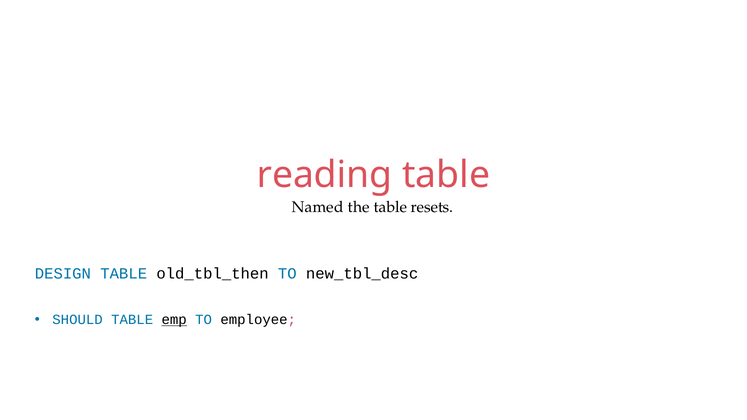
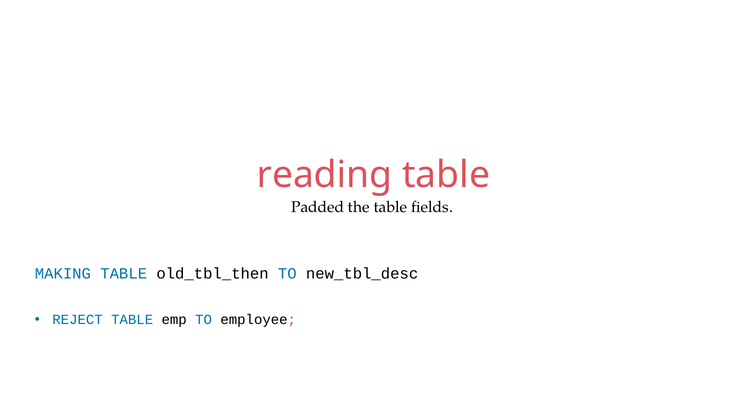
Named: Named -> Padded
resets: resets -> fields
DESIGN: DESIGN -> MAKING
SHOULD: SHOULD -> REJECT
emp underline: present -> none
